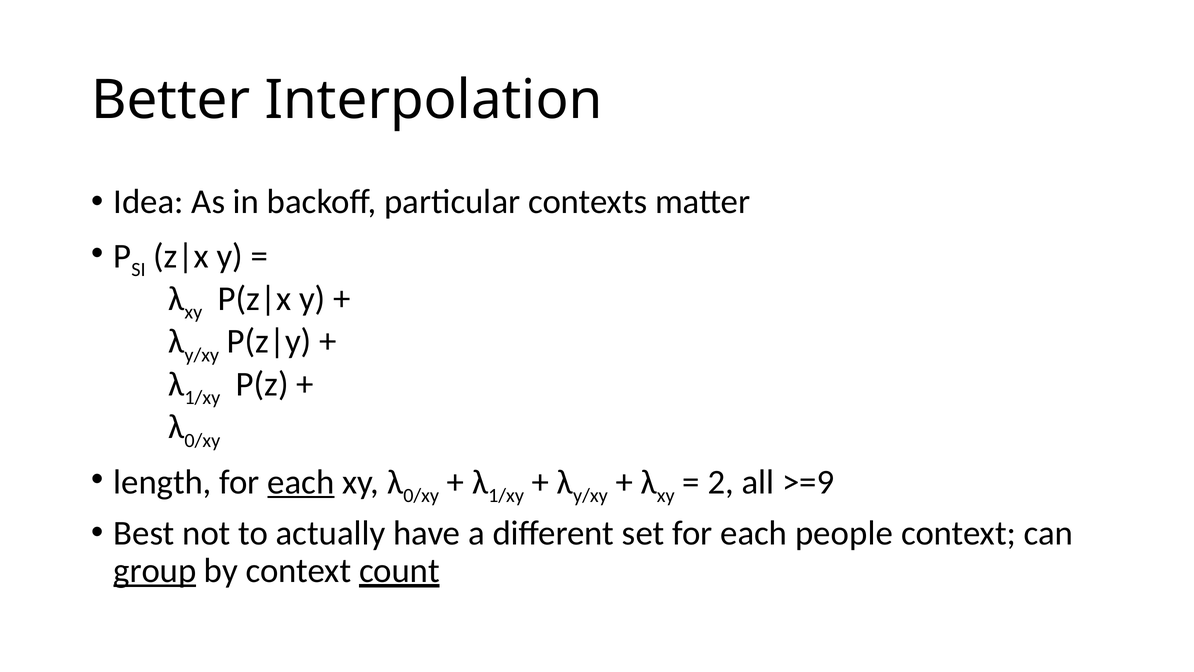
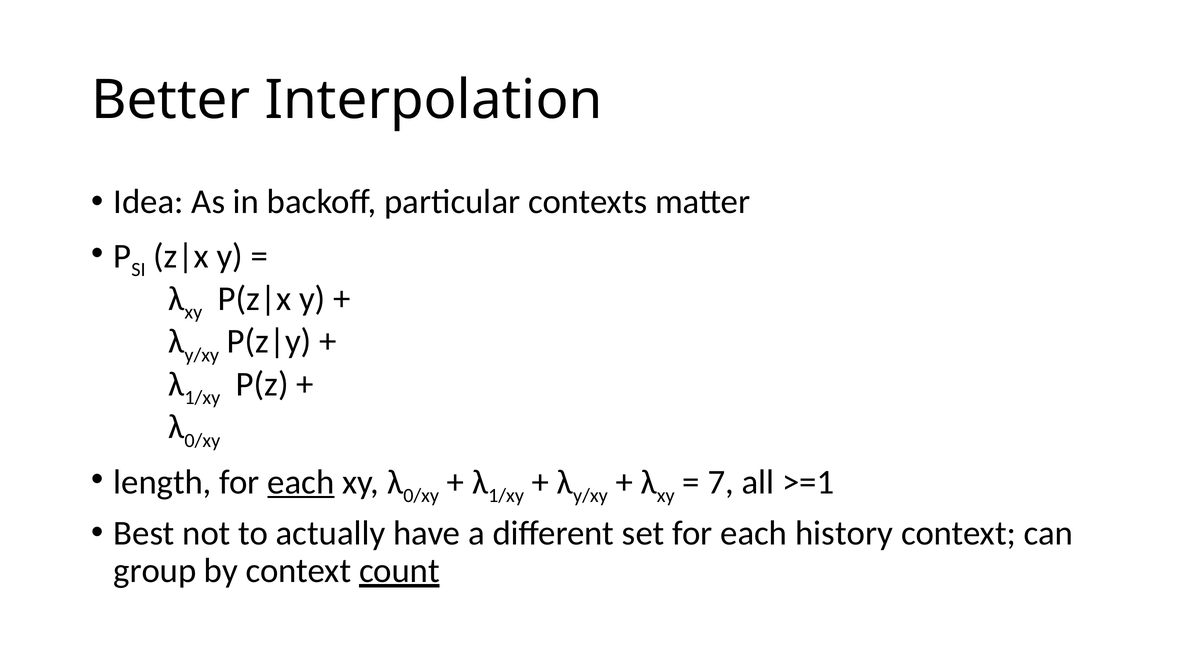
2: 2 -> 7
>=9: >=9 -> >=1
people: people -> history
group underline: present -> none
